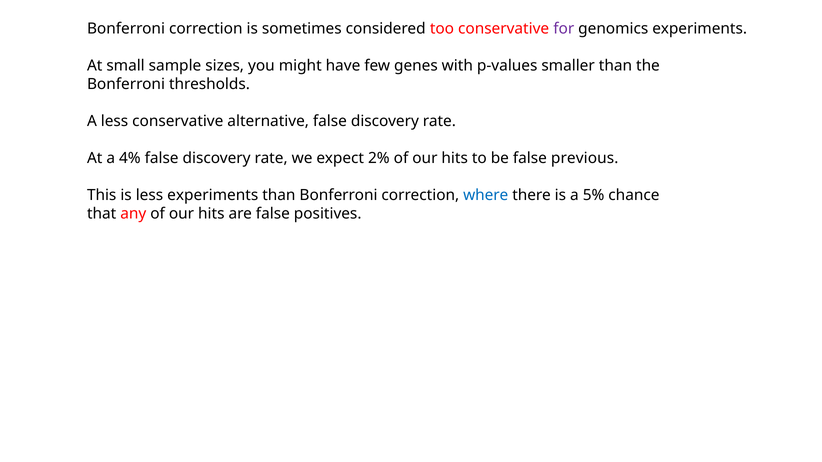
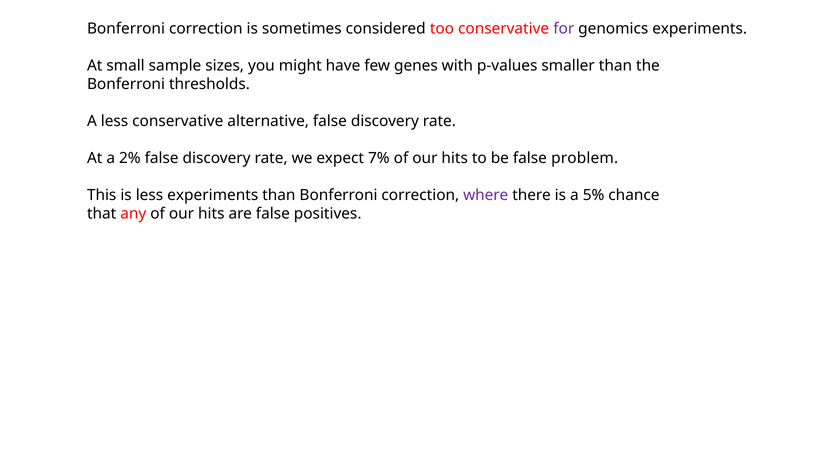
4%: 4% -> 2%
2%: 2% -> 7%
previous: previous -> problem
where colour: blue -> purple
